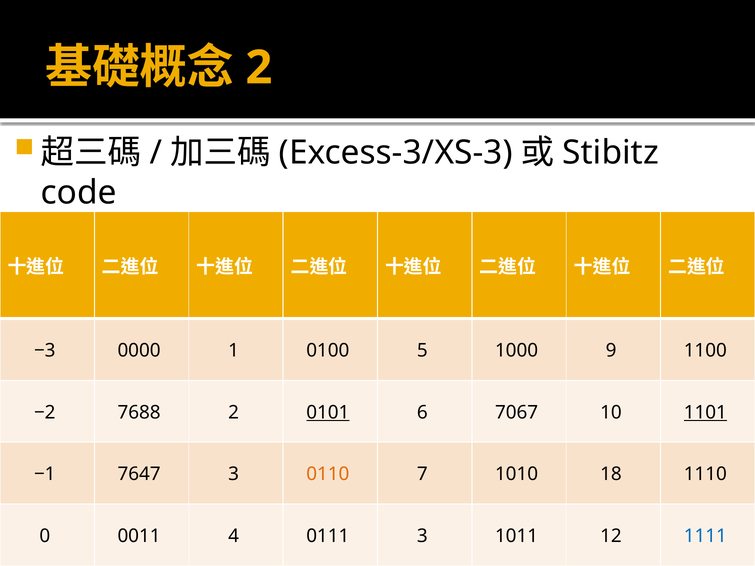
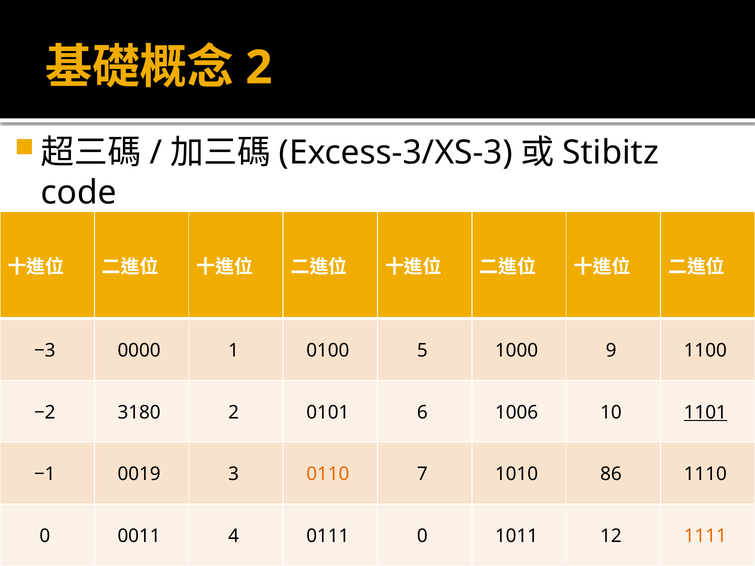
7688: 7688 -> 3180
0101 underline: present -> none
7067: 7067 -> 1006
7647: 7647 -> 0019
18: 18 -> 86
0111 3: 3 -> 0
1111 colour: blue -> orange
